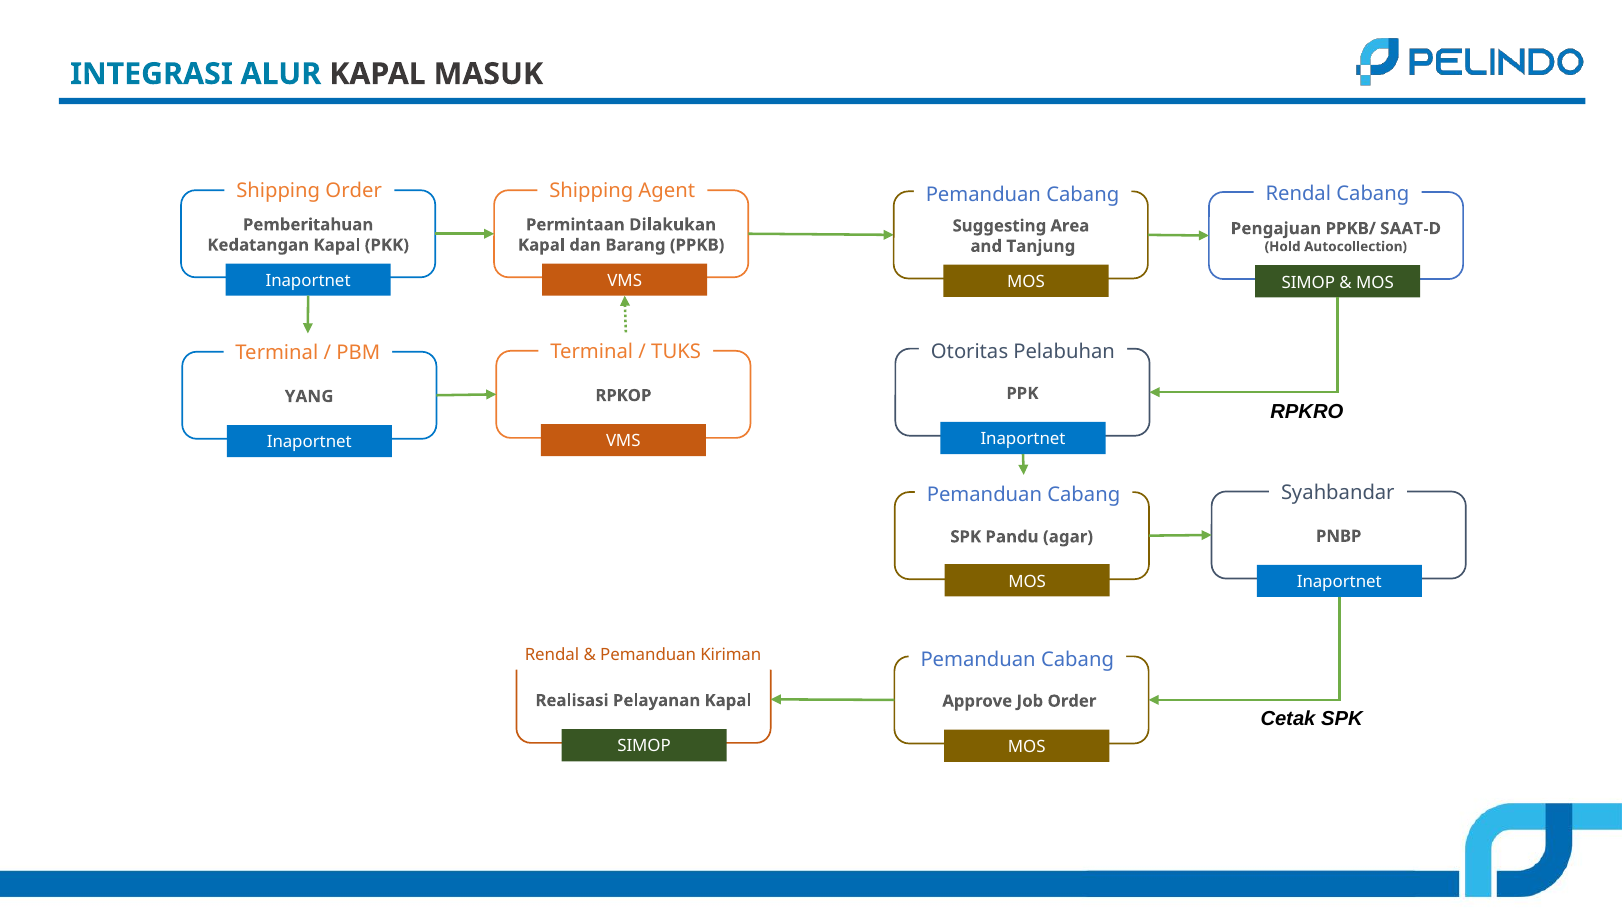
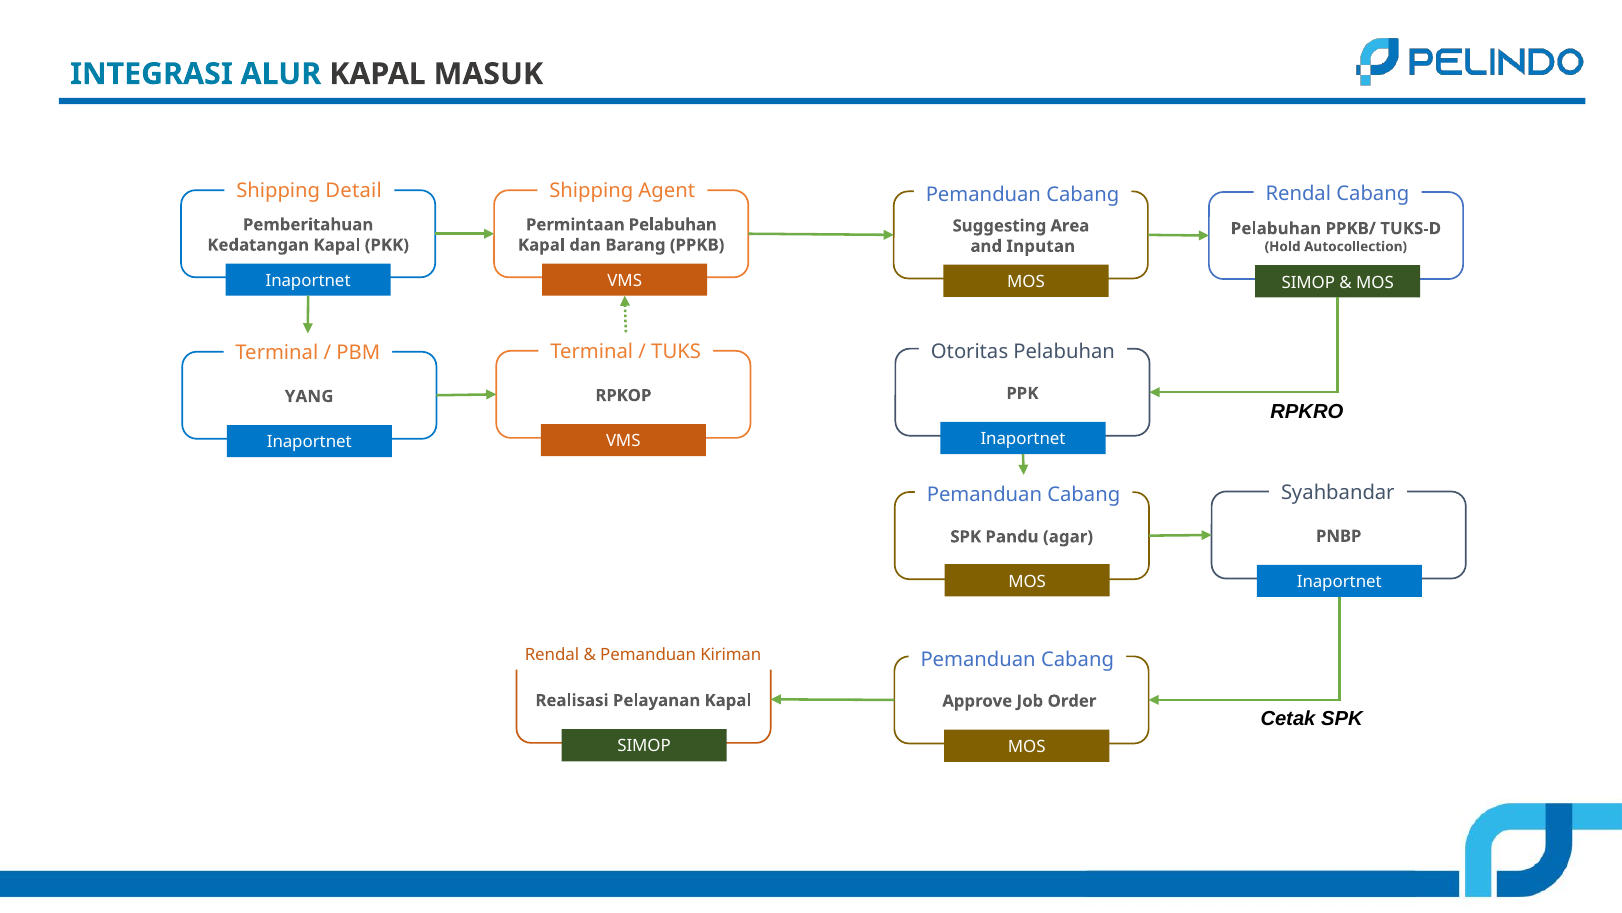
Shipping Order: Order -> Detail
Permintaan Dilakukan: Dilakukan -> Pelabuhan
Pengajuan at (1276, 228): Pengajuan -> Pelabuhan
SAAT-D: SAAT-D -> TUKS-D
Tanjung: Tanjung -> Inputan
